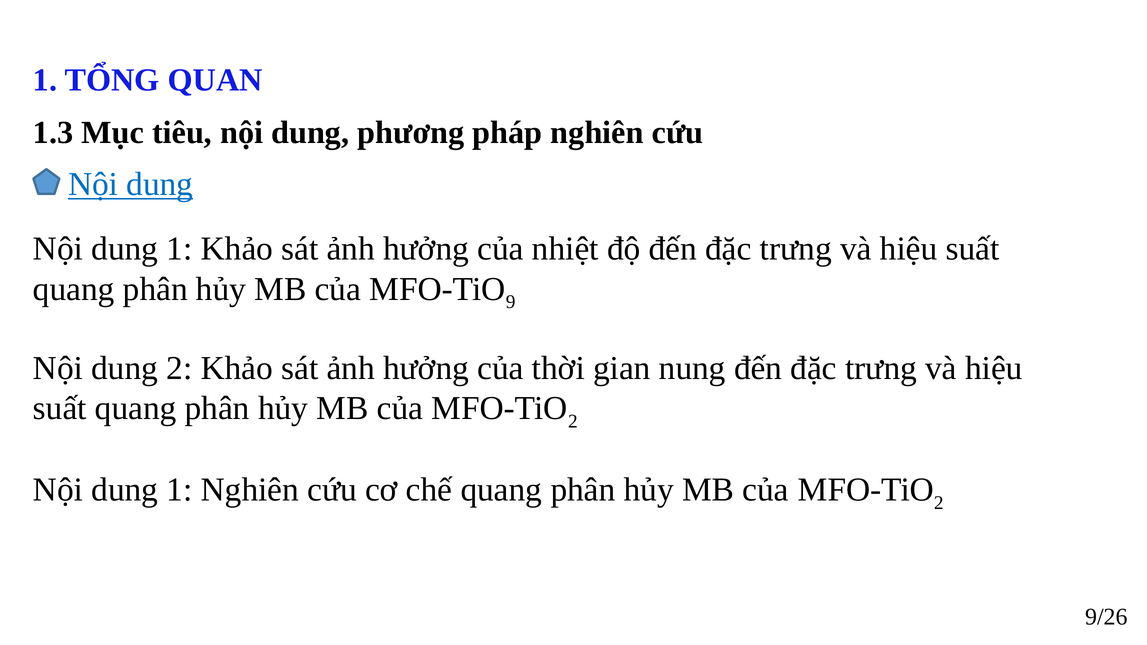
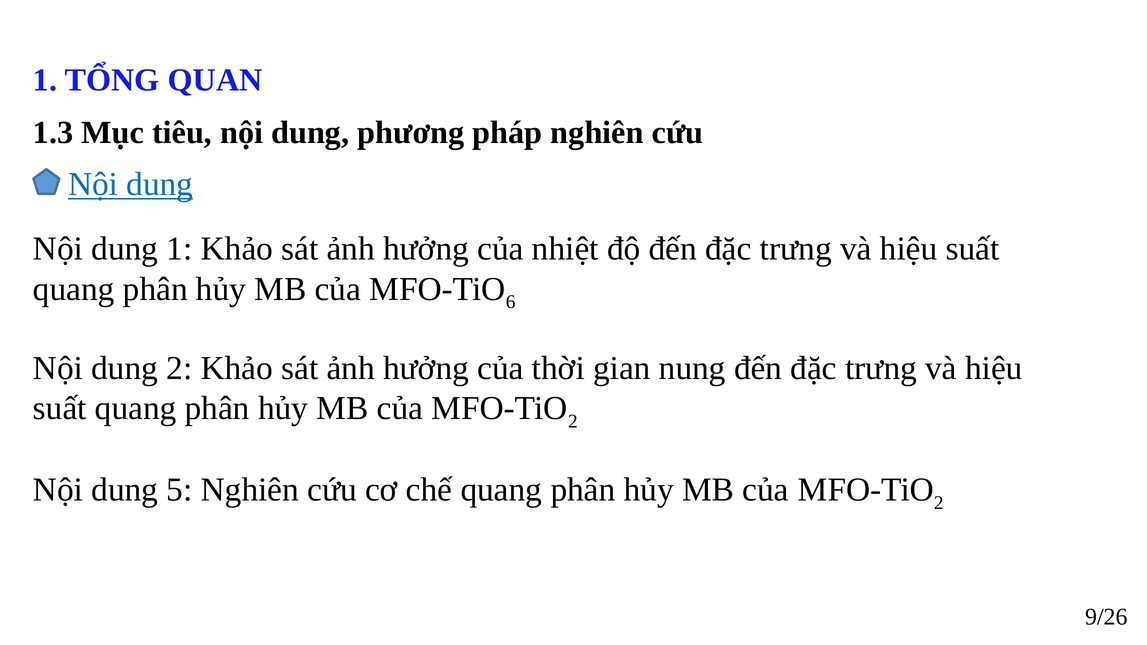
9: 9 -> 6
1 at (179, 490): 1 -> 5
